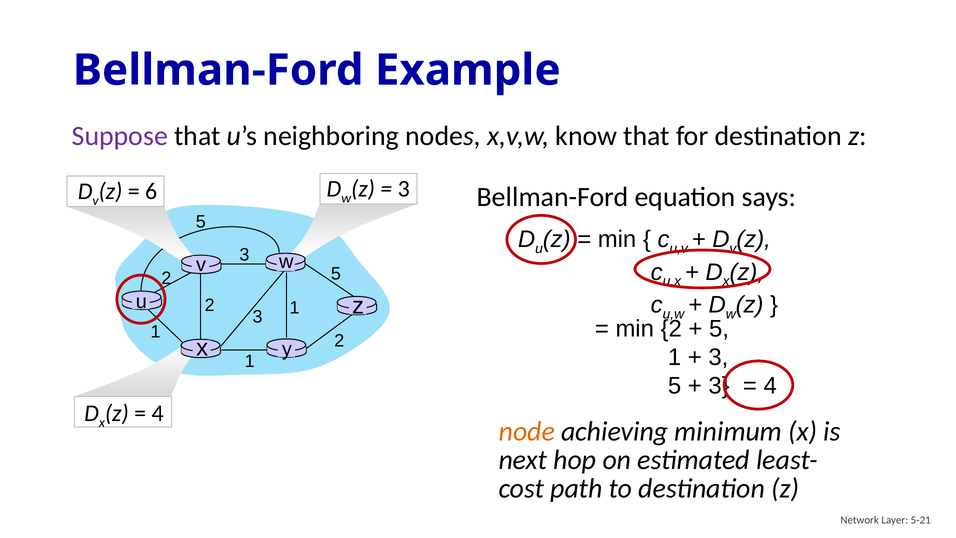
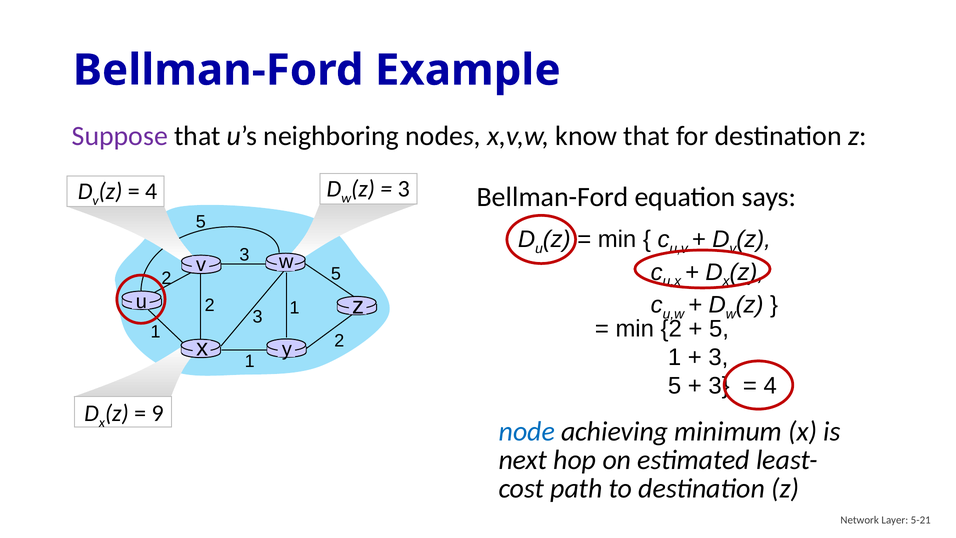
6 at (151, 191): 6 -> 4
4 at (158, 413): 4 -> 9
node colour: orange -> blue
